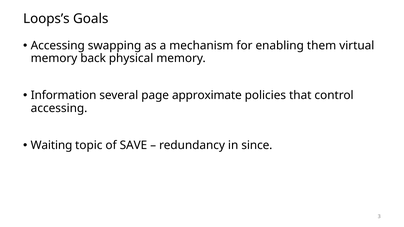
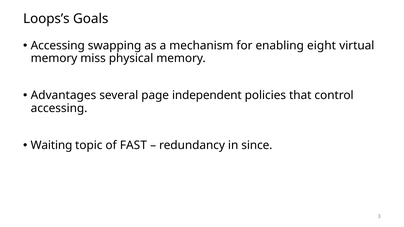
them: them -> eight
back: back -> miss
Information: Information -> Advantages
approximate: approximate -> independent
SAVE: SAVE -> FAST
